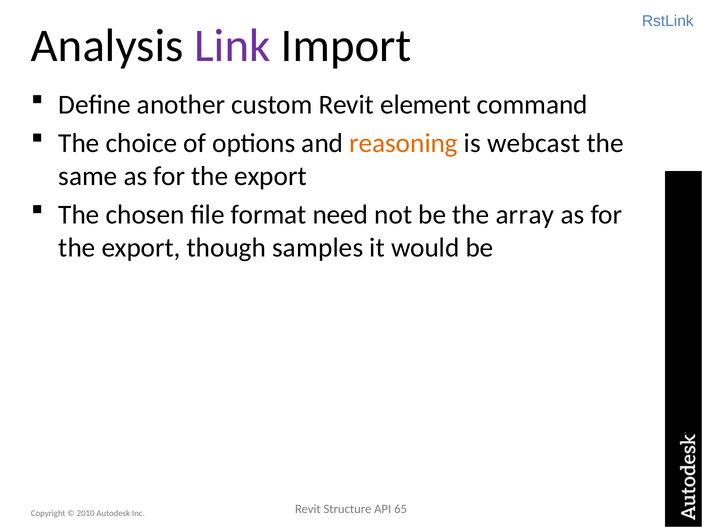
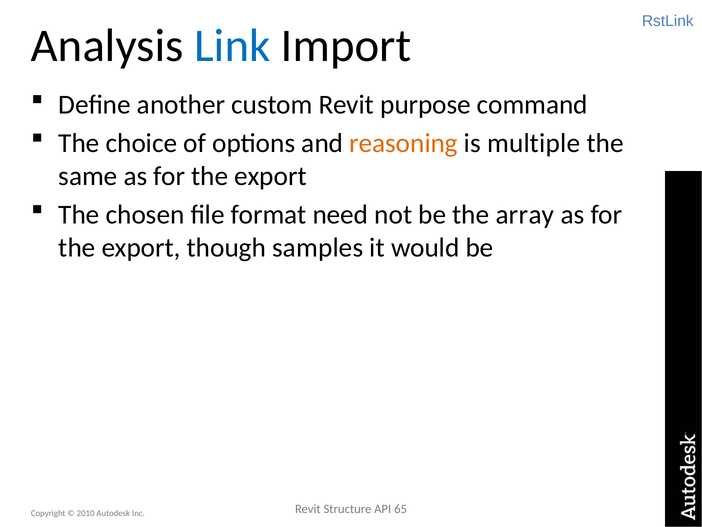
Link colour: purple -> blue
element: element -> purpose
webcast: webcast -> multiple
